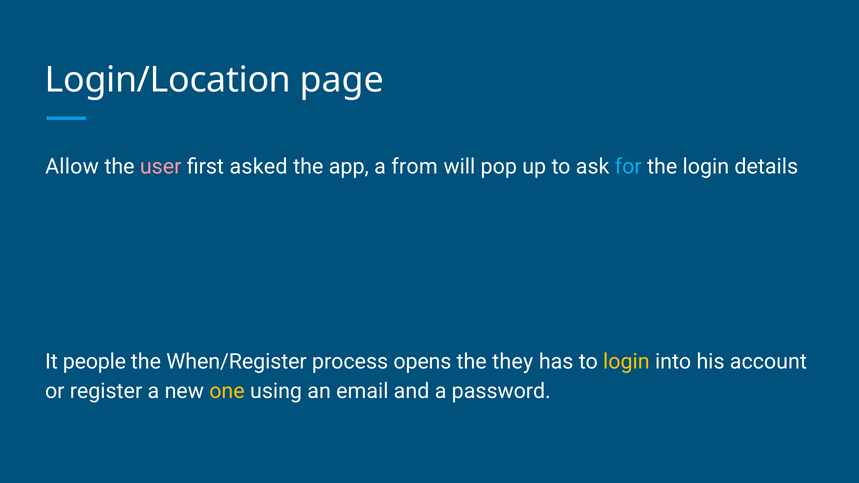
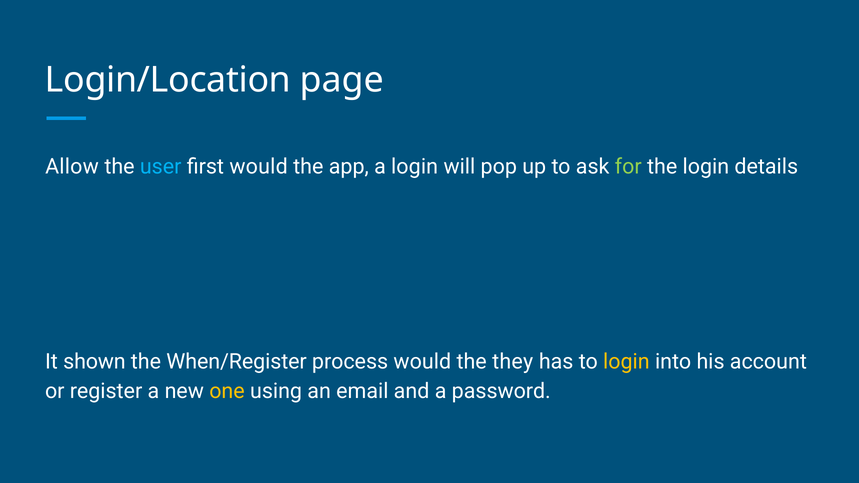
user colour: pink -> light blue
first asked: asked -> would
a from: from -> login
for colour: light blue -> light green
people: people -> shown
process opens: opens -> would
